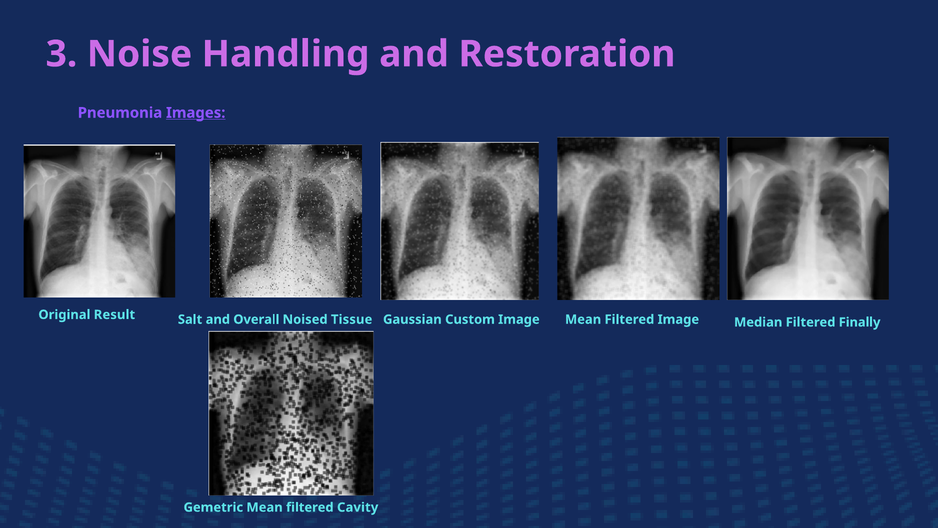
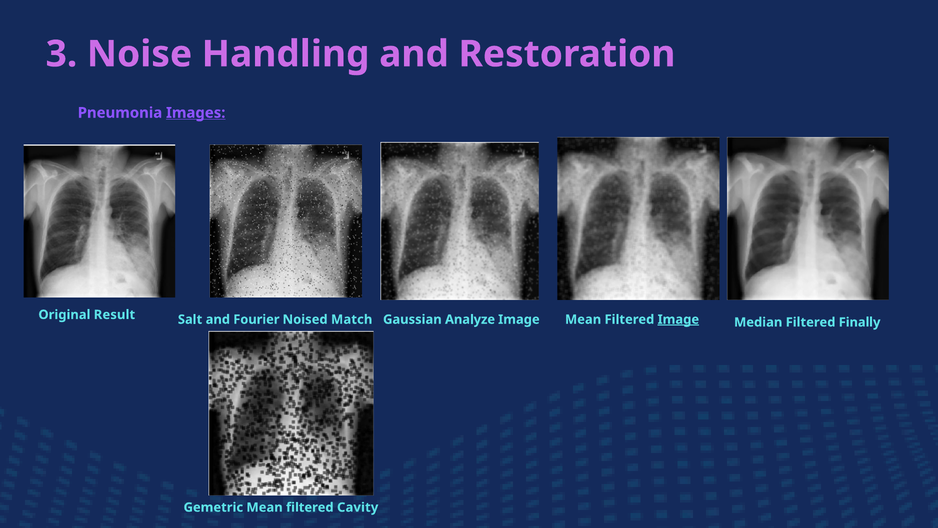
Image at (678, 319) underline: none -> present
Overall: Overall -> Fourier
Tissue: Tissue -> Match
Custom: Custom -> Analyze
